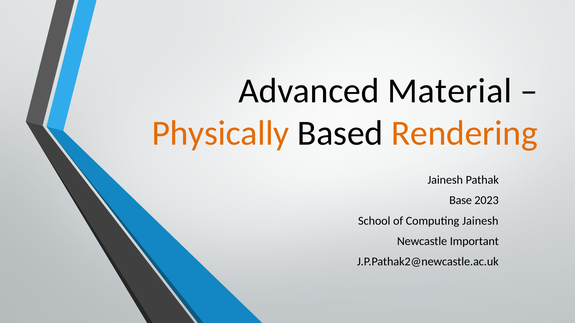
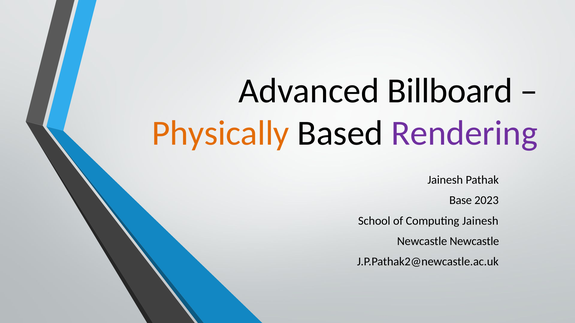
Material: Material -> Billboard
Rendering colour: orange -> purple
Newcastle Important: Important -> Newcastle
